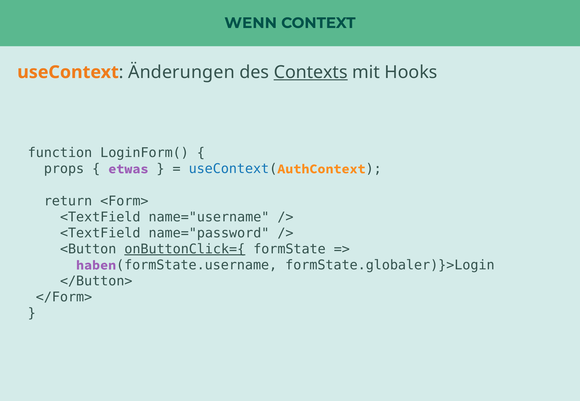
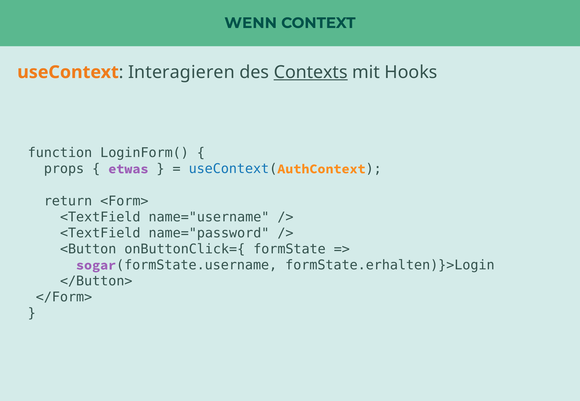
Änderungen: Änderungen -> Interagieren
onButtonClick={ underline: present -> none
haben: haben -> sogar
formState.globaler)}>Login: formState.globaler)}>Login -> formState.erhalten)}>Login
